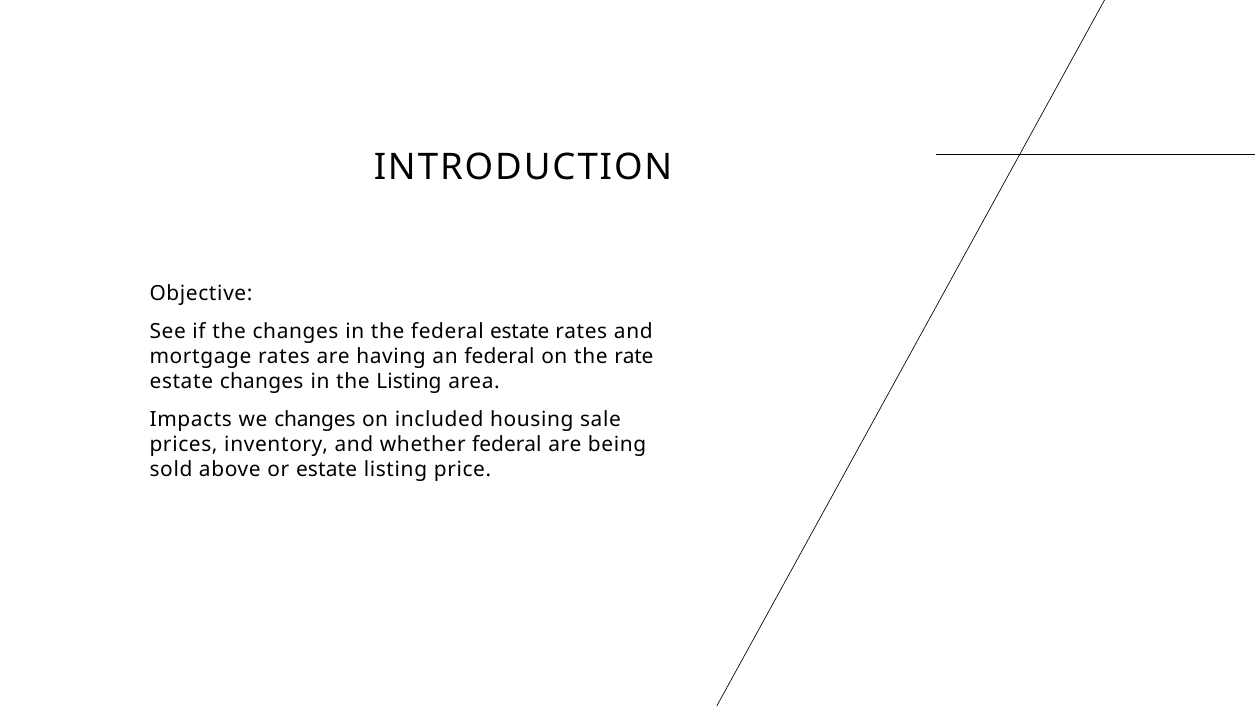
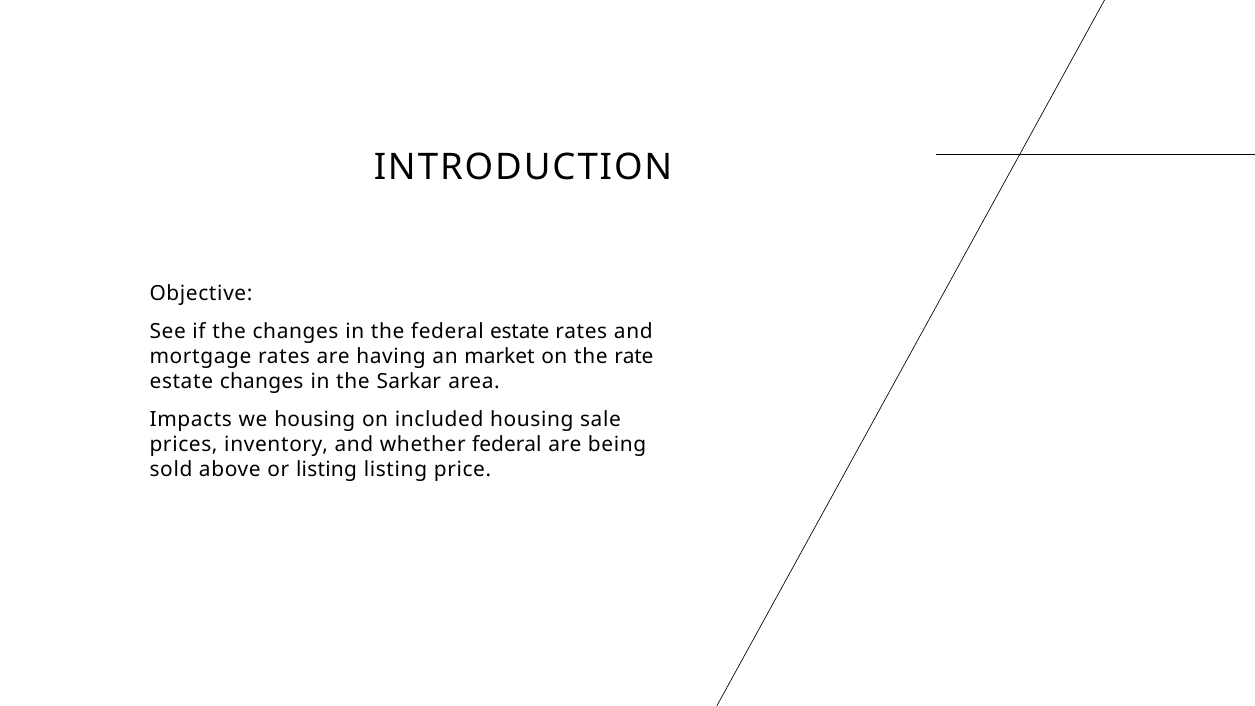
an federal: federal -> market
the Listing: Listing -> Sarkar
we changes: changes -> housing
or estate: estate -> listing
